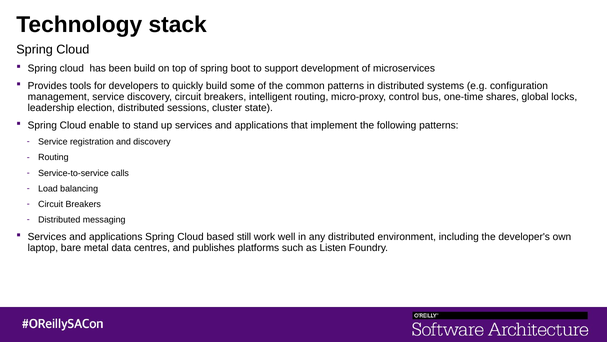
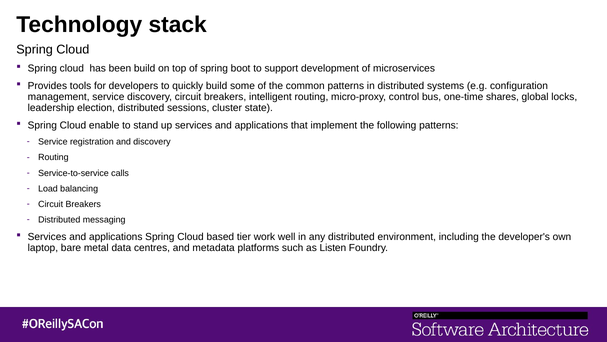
still: still -> tier
publishes: publishes -> metadata
